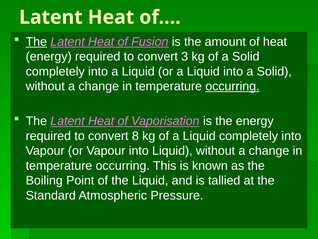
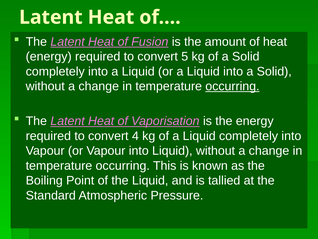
The at (36, 42) underline: present -> none
3: 3 -> 5
8: 8 -> 4
